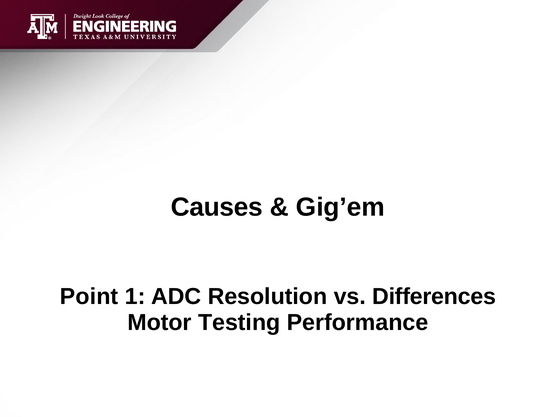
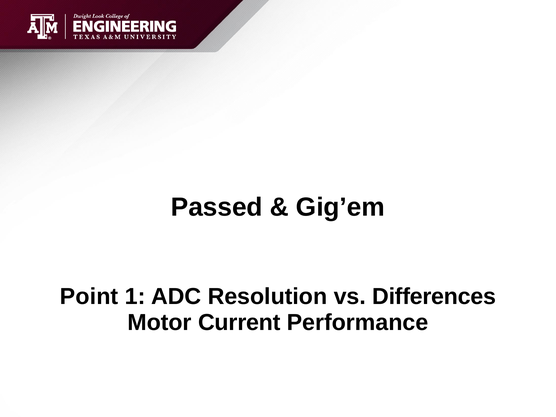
Causes: Causes -> Passed
Testing: Testing -> Current
